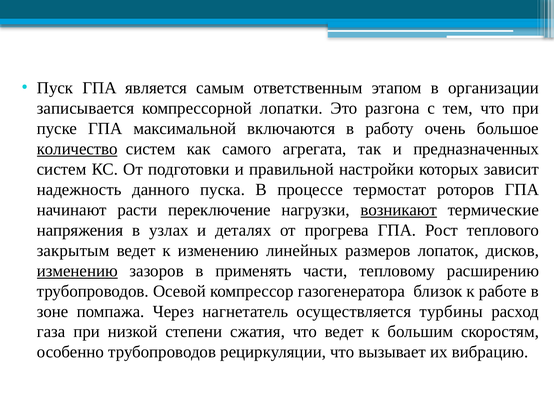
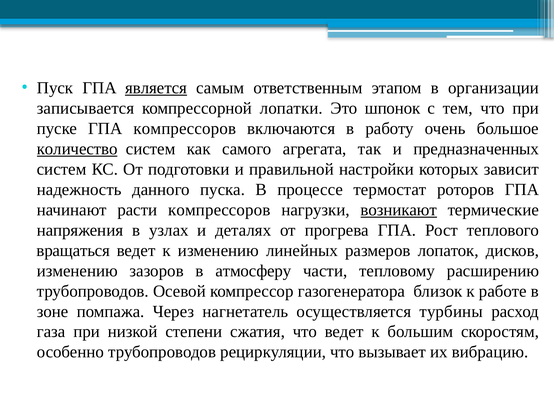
является underline: none -> present
разгона: разгона -> шпонок
ГПА максимальной: максимальной -> компрессоров
расти переключение: переключение -> компрессоров
закрытым: закрытым -> вращаться
изменению at (77, 270) underline: present -> none
применять: применять -> атмосферу
